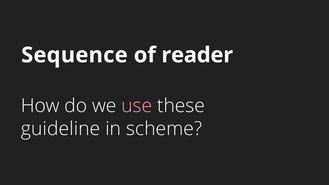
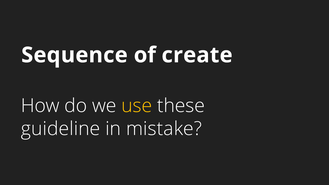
reader: reader -> create
use colour: pink -> yellow
scheme: scheme -> mistake
